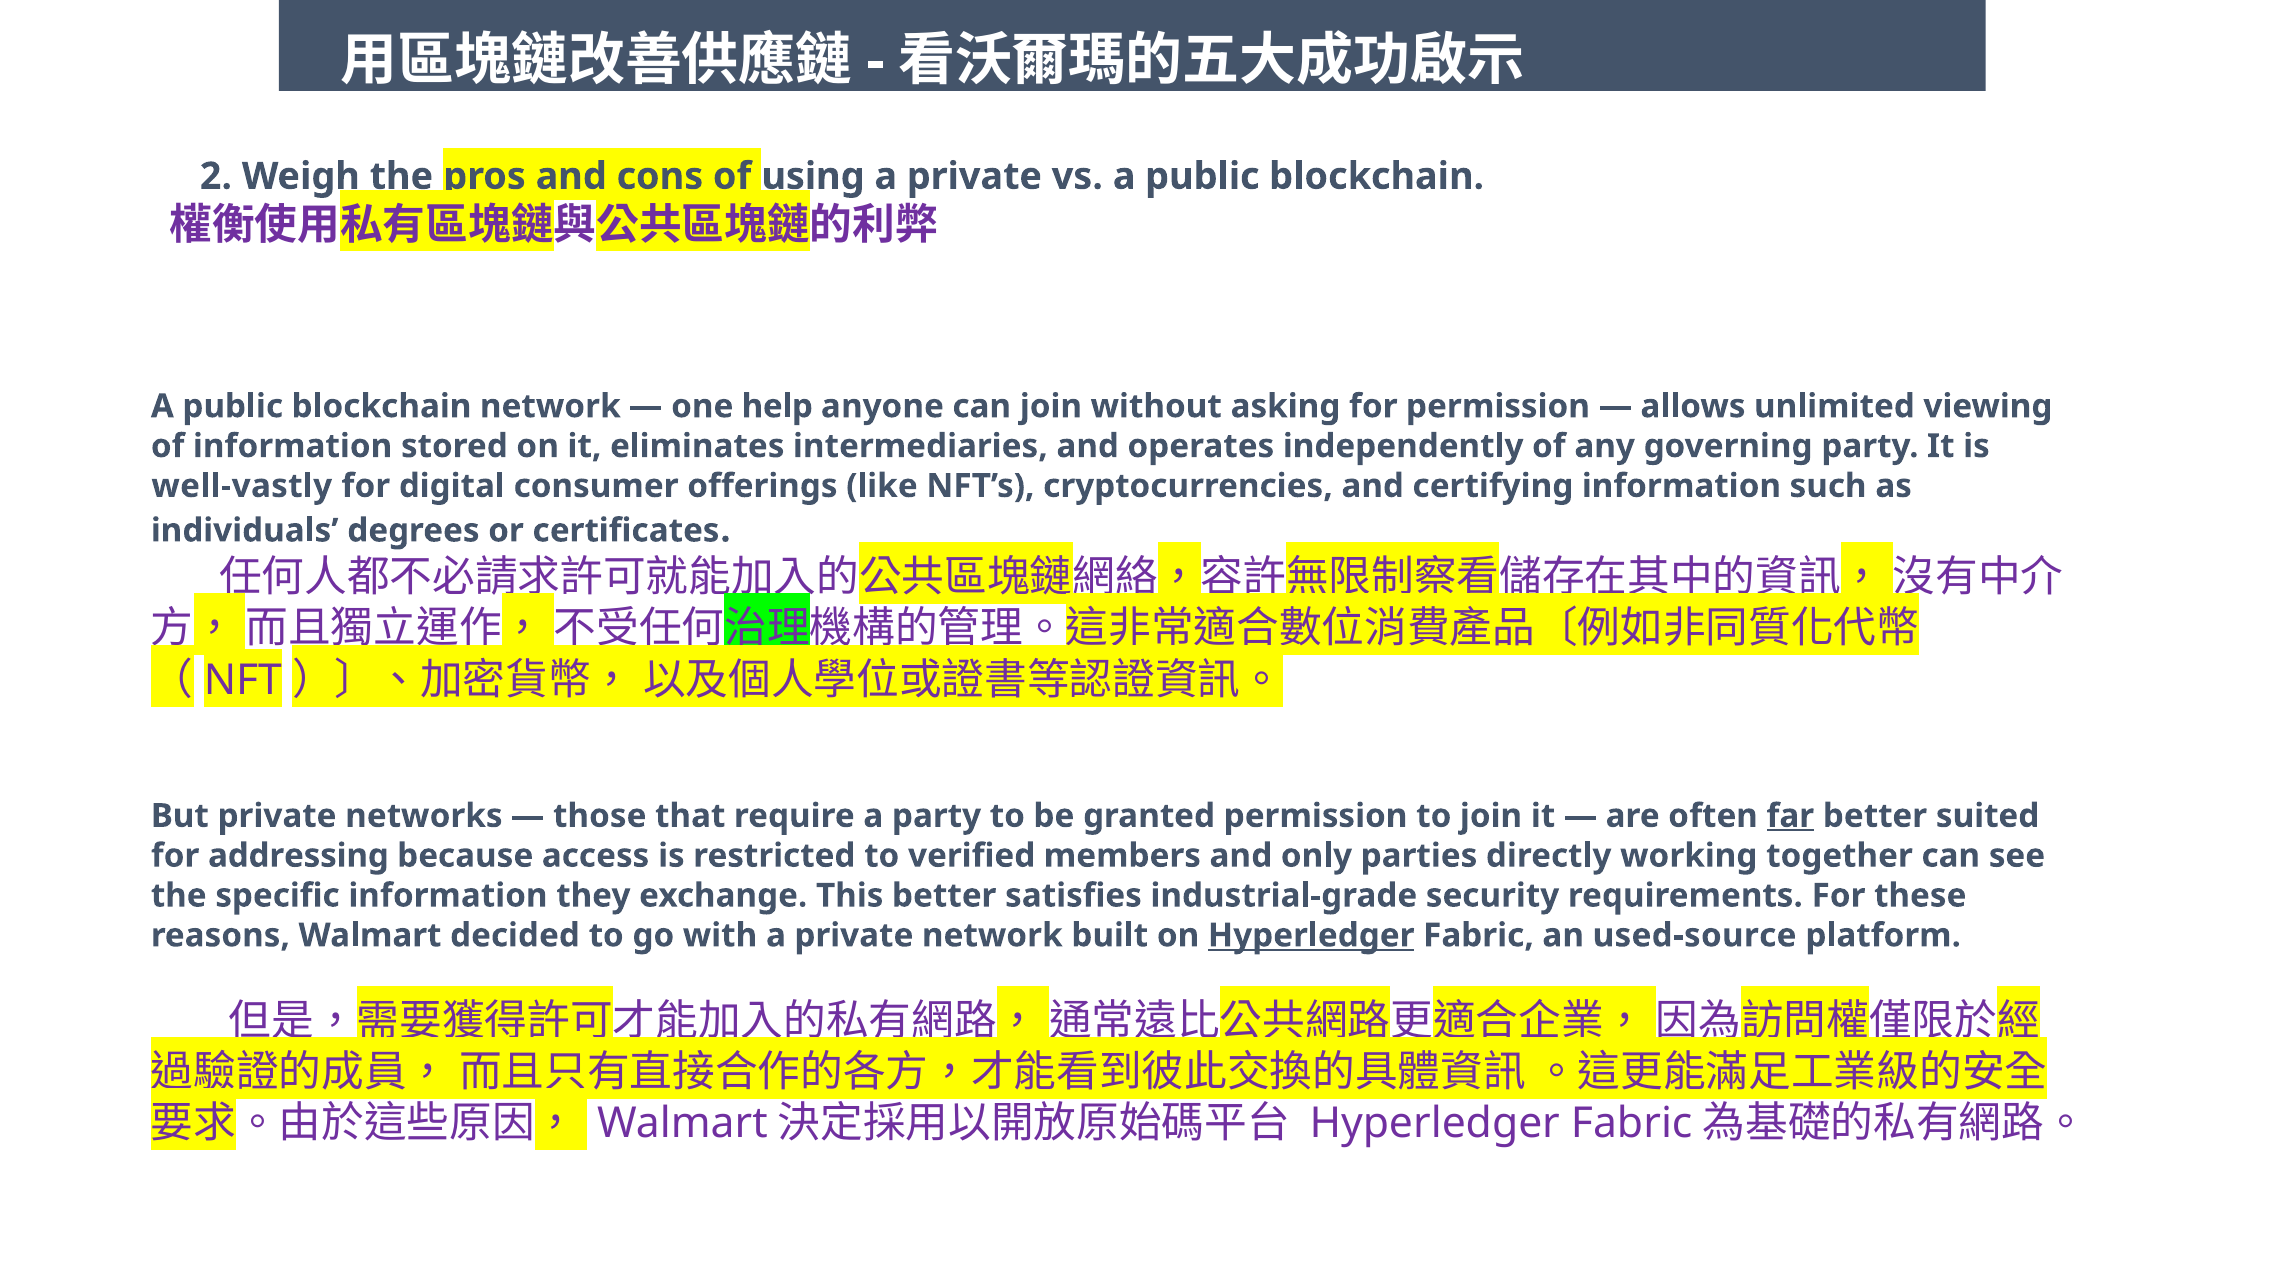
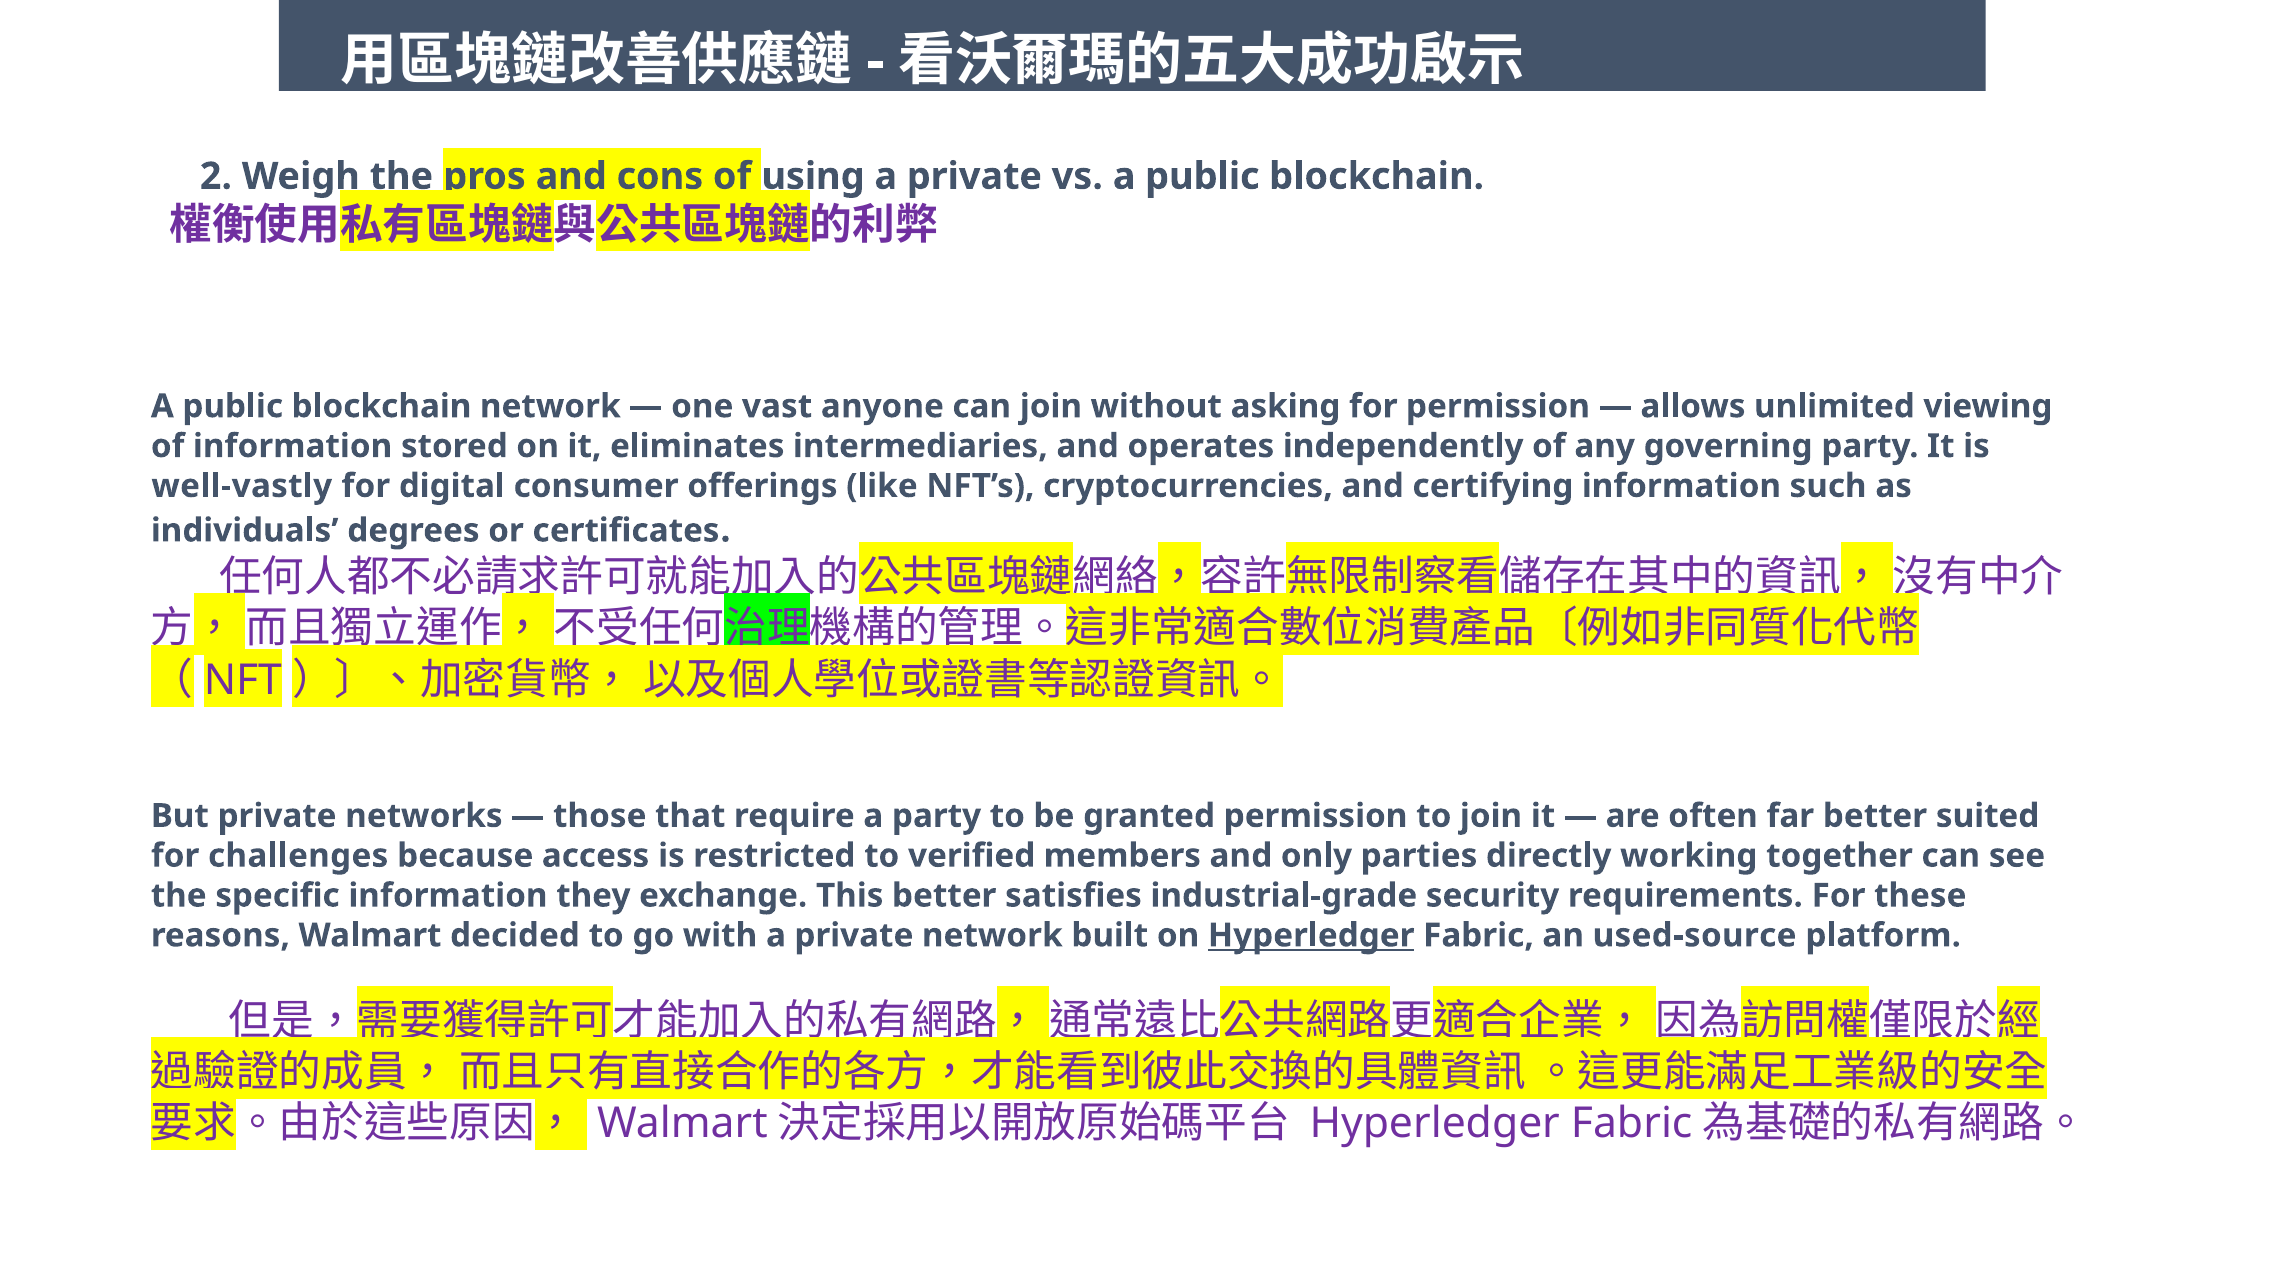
help: help -> vast
far underline: present -> none
addressing: addressing -> challenges
